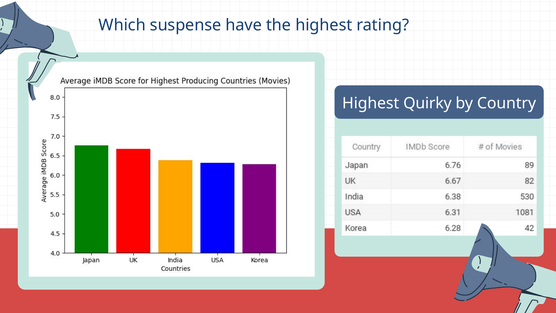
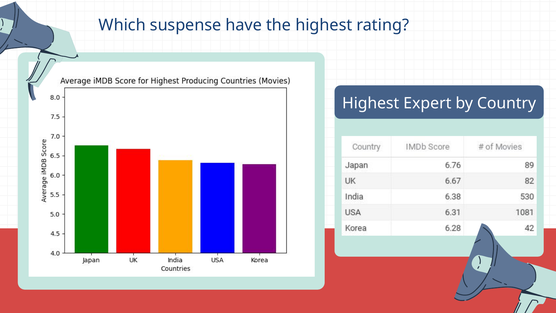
Quirky: Quirky -> Expert
